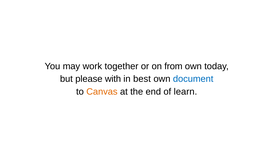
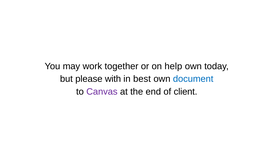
from: from -> help
Canvas colour: orange -> purple
learn: learn -> client
